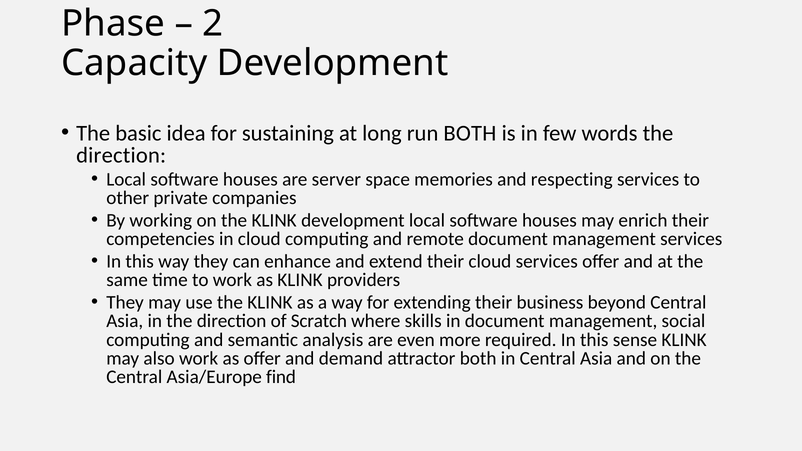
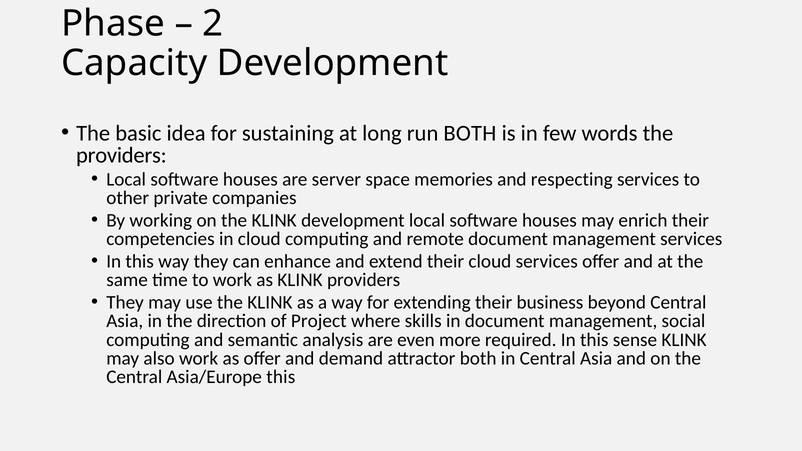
direction at (121, 155): direction -> providers
Scratch: Scratch -> Project
Asia/Europe find: find -> this
